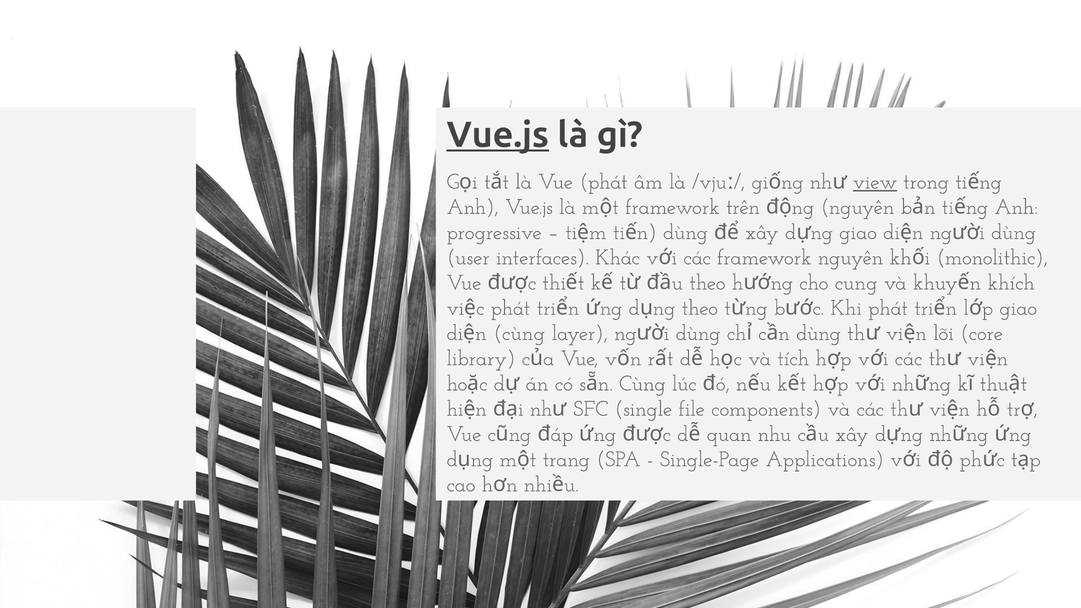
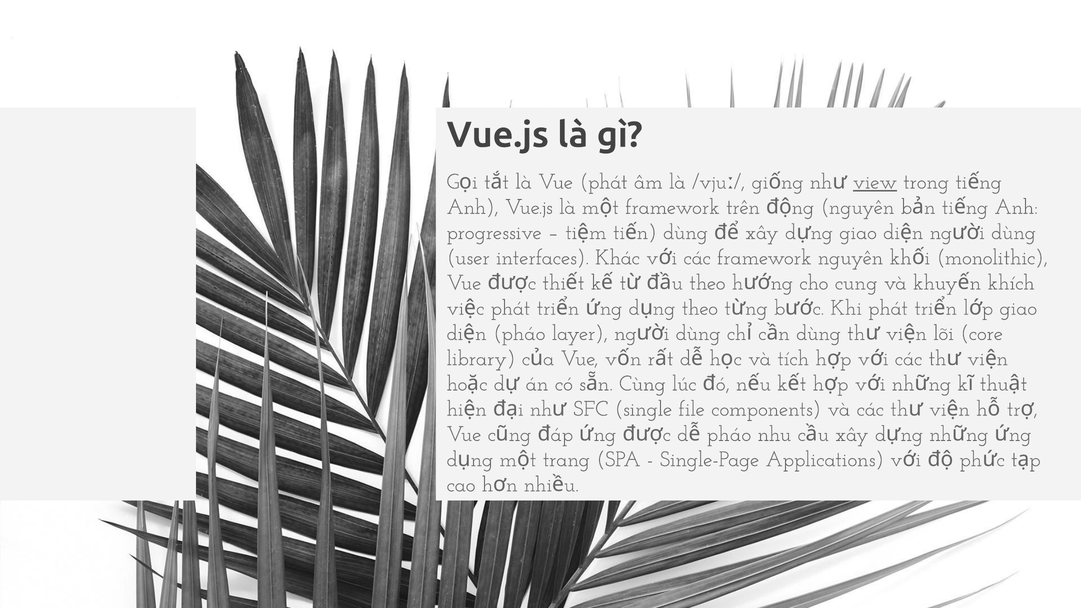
Vue.js at (498, 135) underline: present -> none
cùng at (519, 333): cùng -> pháo
quan at (729, 434): quan -> pháo
